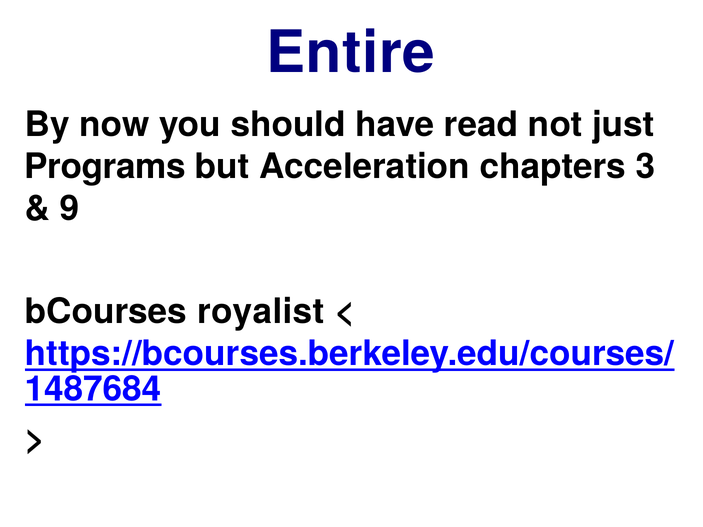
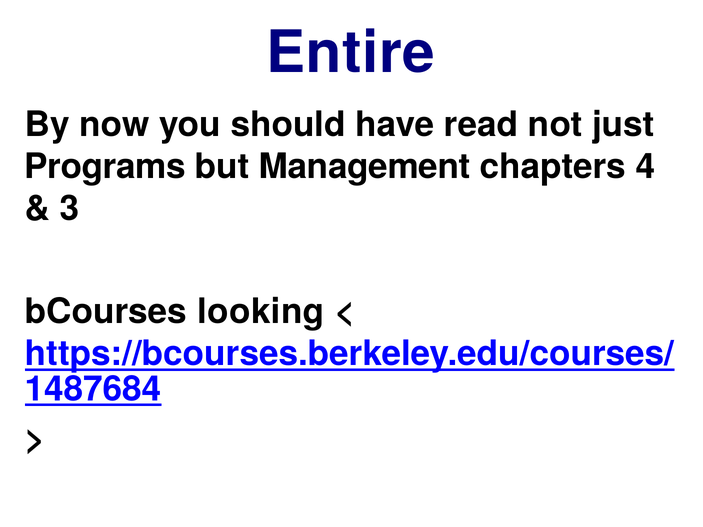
Acceleration: Acceleration -> Management
3: 3 -> 4
9: 9 -> 3
royalist: royalist -> looking
